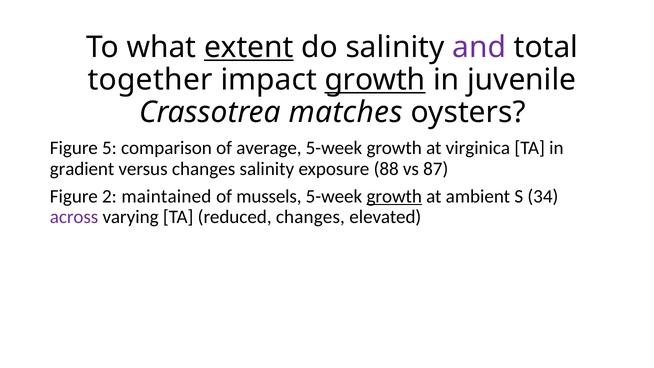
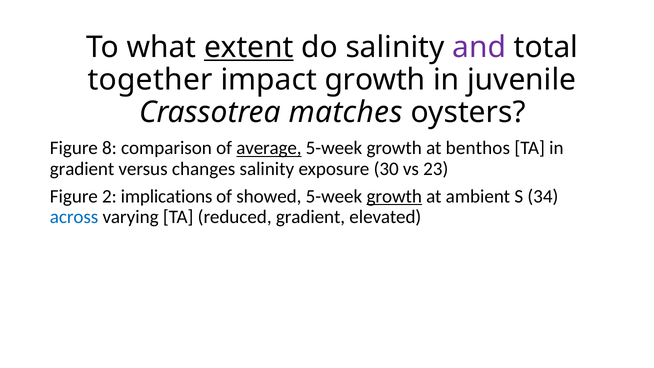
growth at (375, 80) underline: present -> none
5: 5 -> 8
average underline: none -> present
virginica: virginica -> benthos
88: 88 -> 30
87: 87 -> 23
maintained: maintained -> implications
mussels: mussels -> showed
across colour: purple -> blue
reduced changes: changes -> gradient
